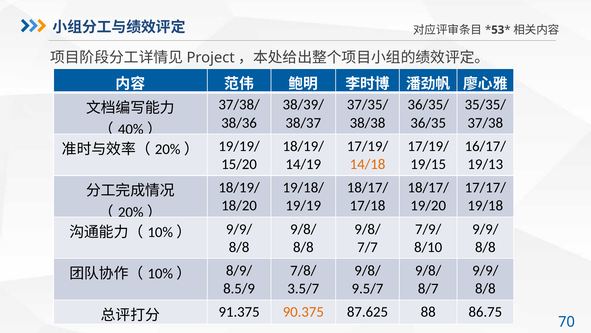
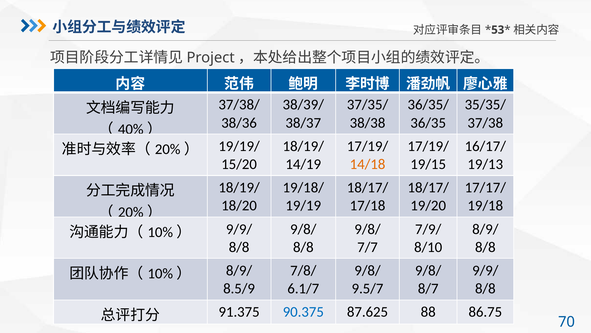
9/9/ at (485, 229): 9/9/ -> 8/9/
3.5/7: 3.5/7 -> 6.1/7
90.375 colour: orange -> blue
